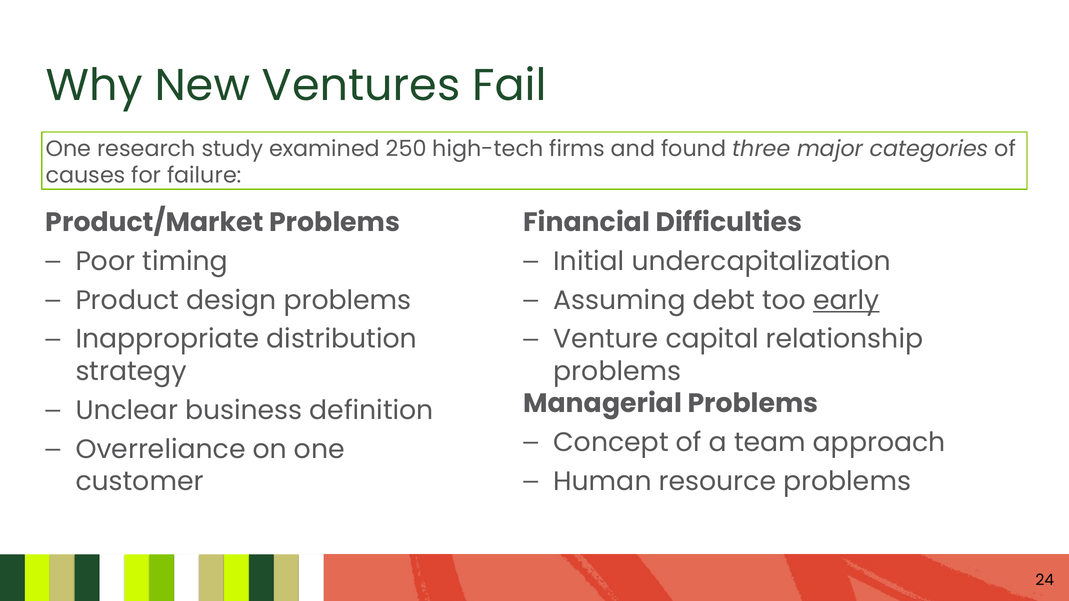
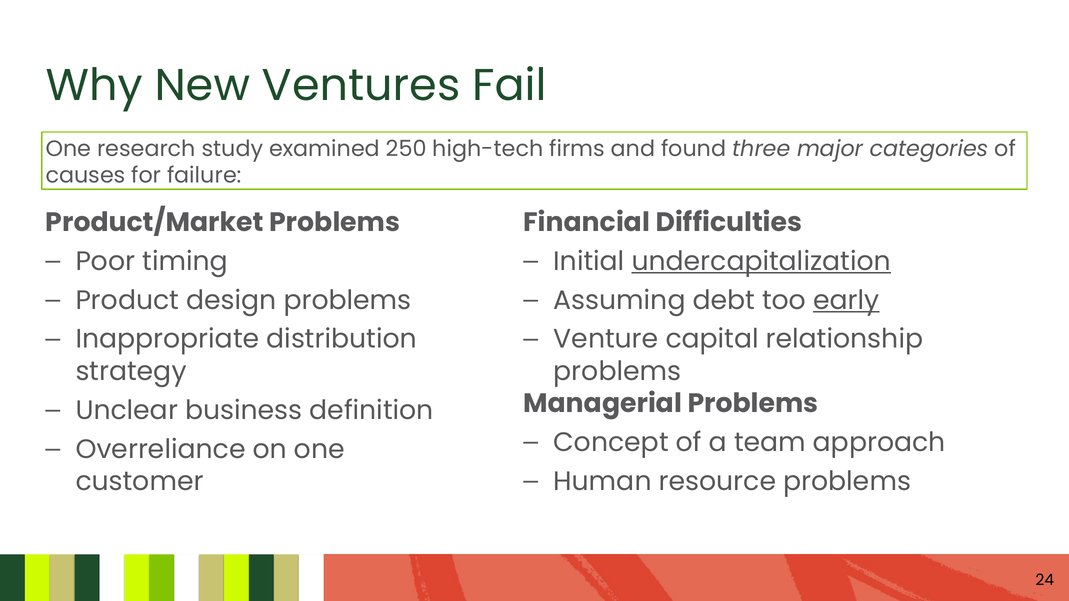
undercapitalization underline: none -> present
